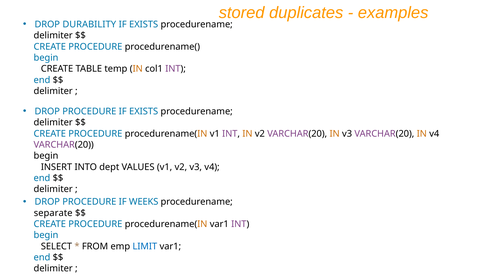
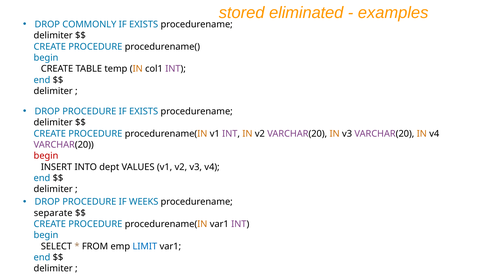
duplicates: duplicates -> eliminated
DURABILITY: DURABILITY -> COMMONLY
begin at (46, 156) colour: black -> red
